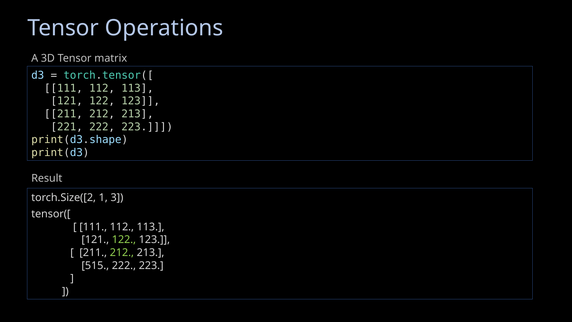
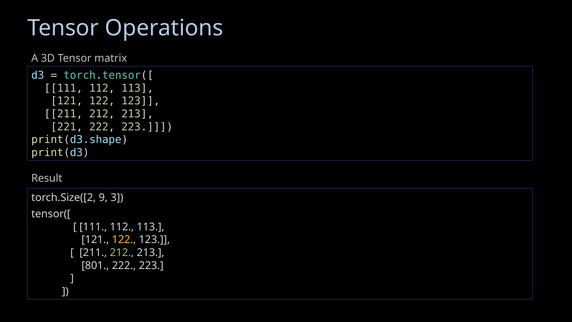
1: 1 -> 9
122 at (124, 240) colour: light green -> yellow
515: 515 -> 801
